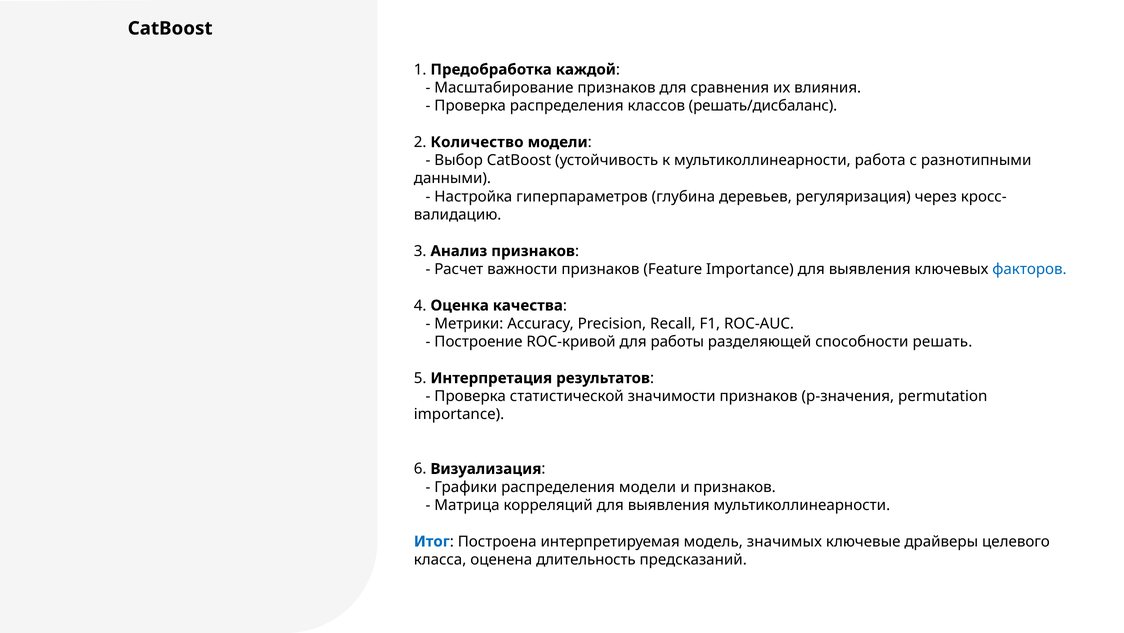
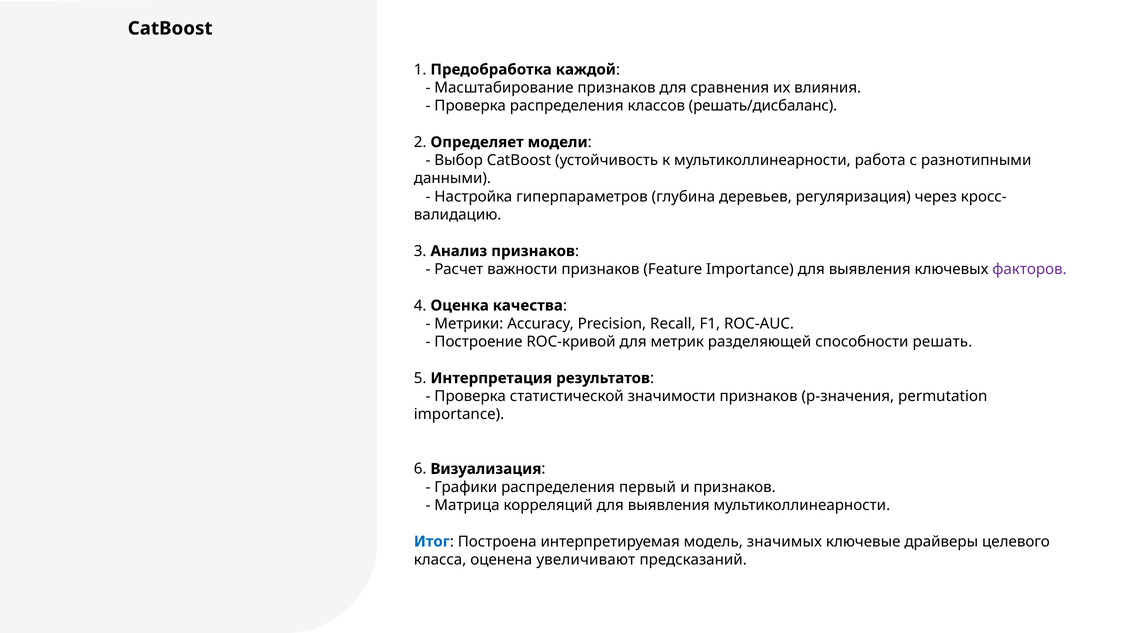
Количество: Количество -> Определяет
факторов colour: blue -> purple
работы: работы -> метрик
распределения модели: модели -> первый
длительность: длительность -> увеличивают
